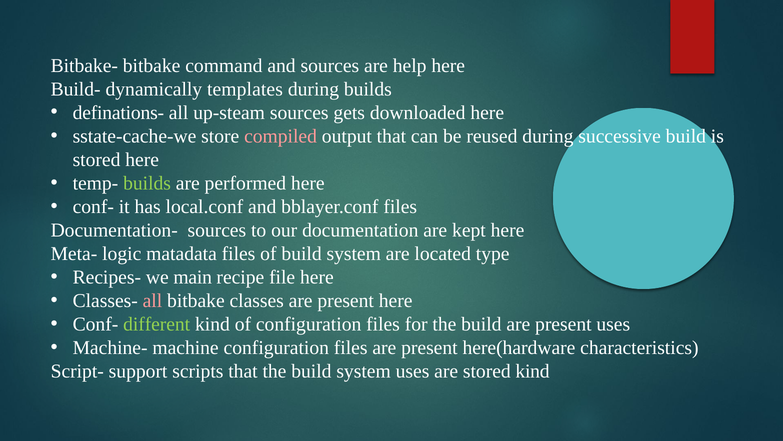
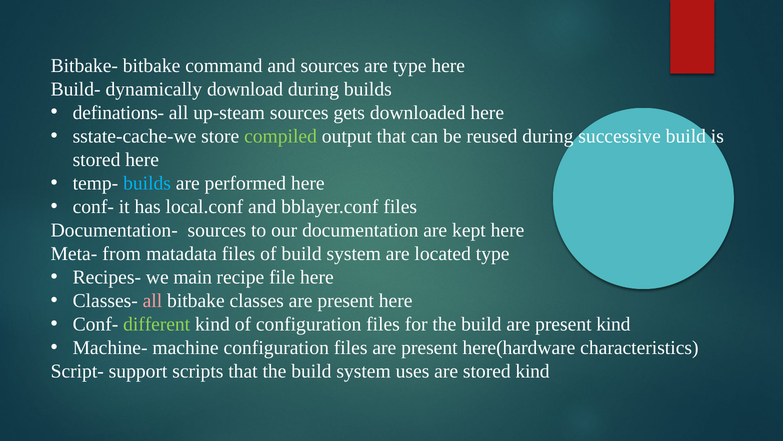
are help: help -> type
templates: templates -> download
compiled colour: pink -> light green
builds at (147, 183) colour: light green -> light blue
logic: logic -> from
present uses: uses -> kind
